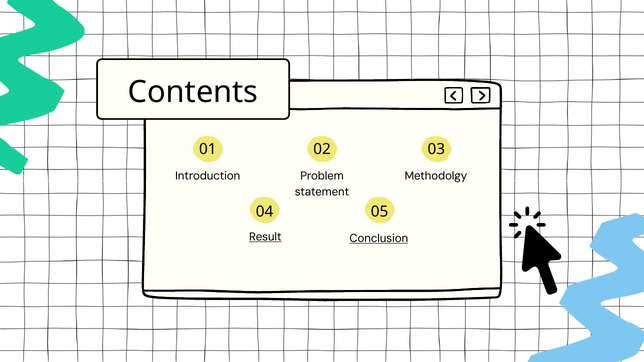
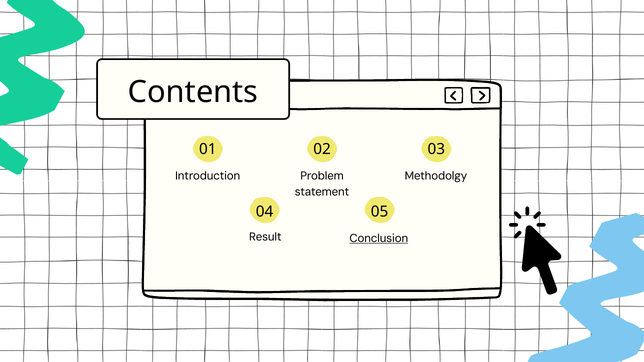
Result underline: present -> none
